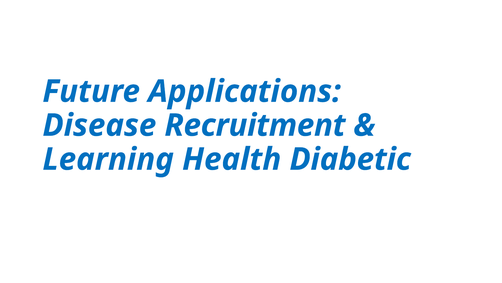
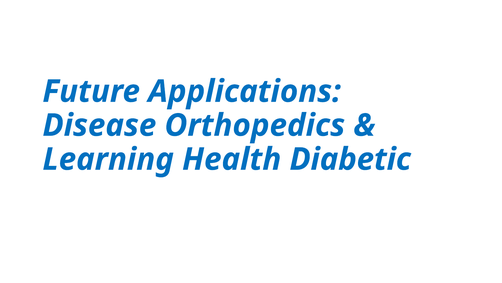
Recruitment: Recruitment -> Orthopedics
